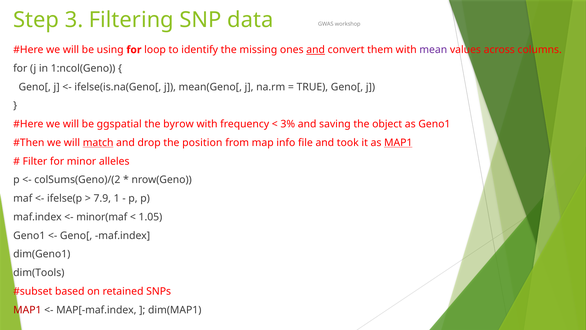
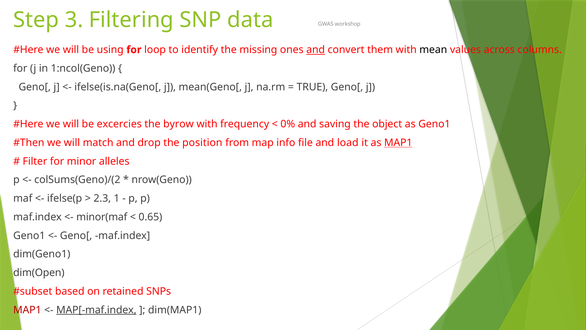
mean colour: purple -> black
ggspatial: ggspatial -> excercies
3%: 3% -> 0%
match underline: present -> none
took: took -> load
7.9: 7.9 -> 2.3
1.05: 1.05 -> 0.65
dim(Tools: dim(Tools -> dim(Open
MAP[-maf.index underline: none -> present
